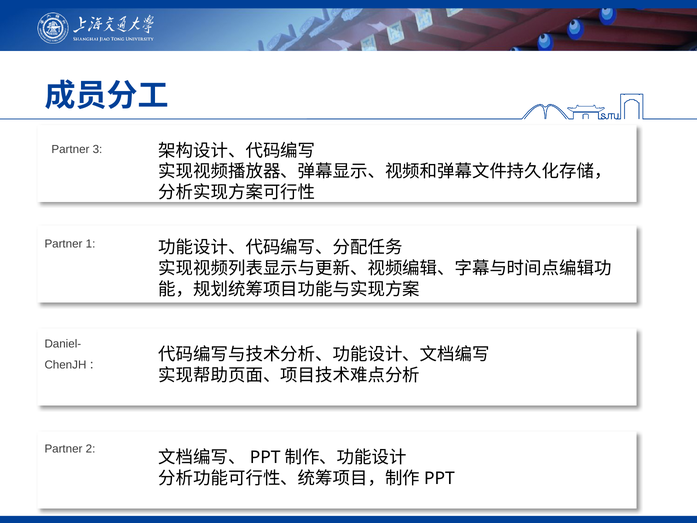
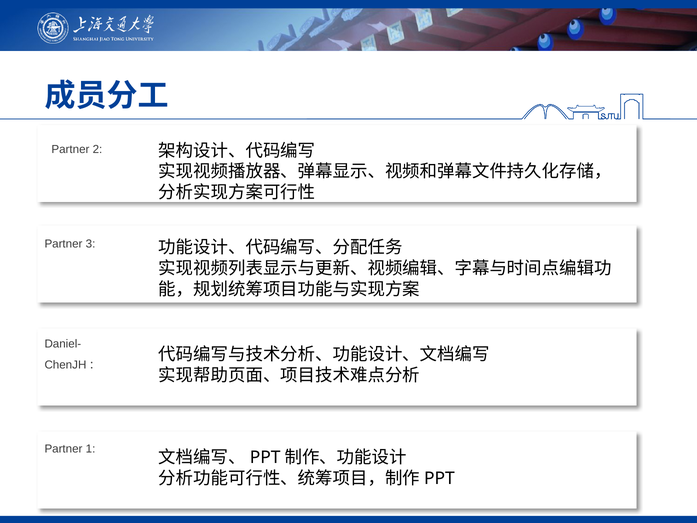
3: 3 -> 2
1: 1 -> 3
2: 2 -> 1
